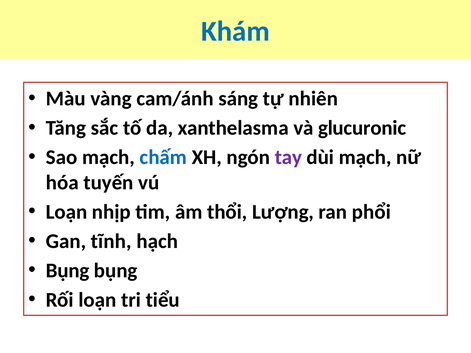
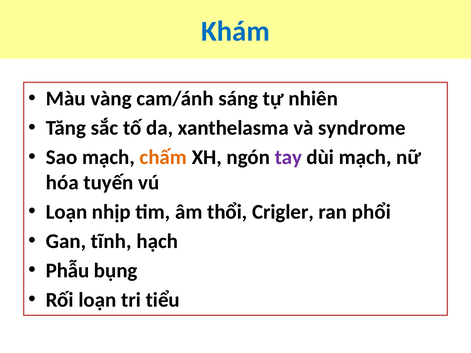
glucuronic: glucuronic -> syndrome
chấm colour: blue -> orange
Lượng: Lượng -> Crigler
Bụng at (68, 271): Bụng -> Phẫu
